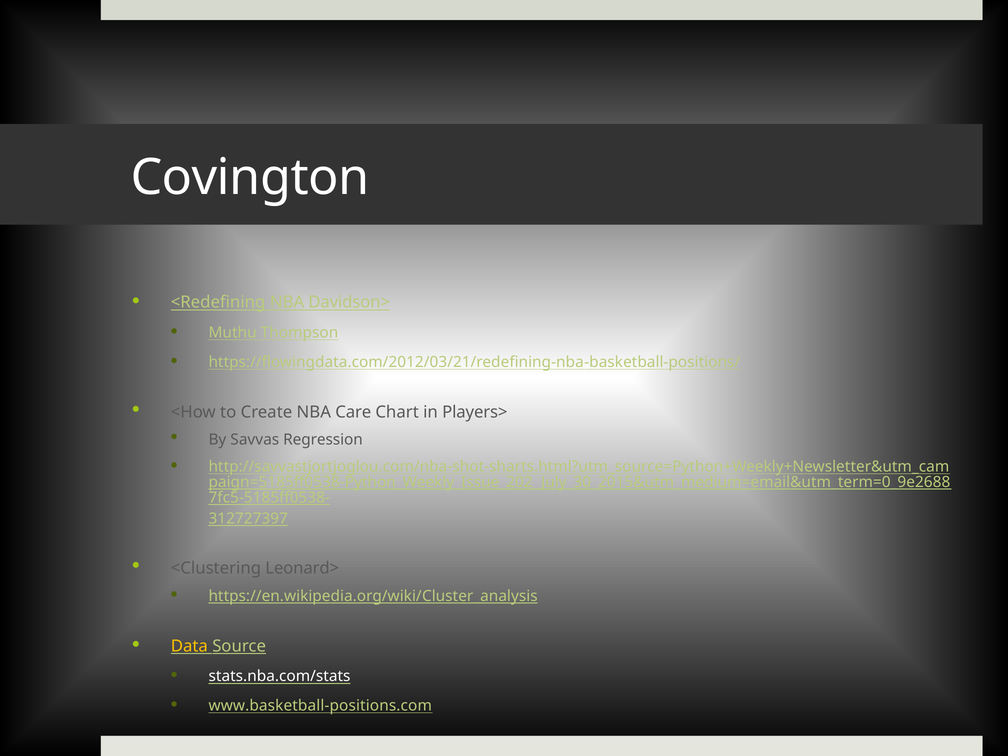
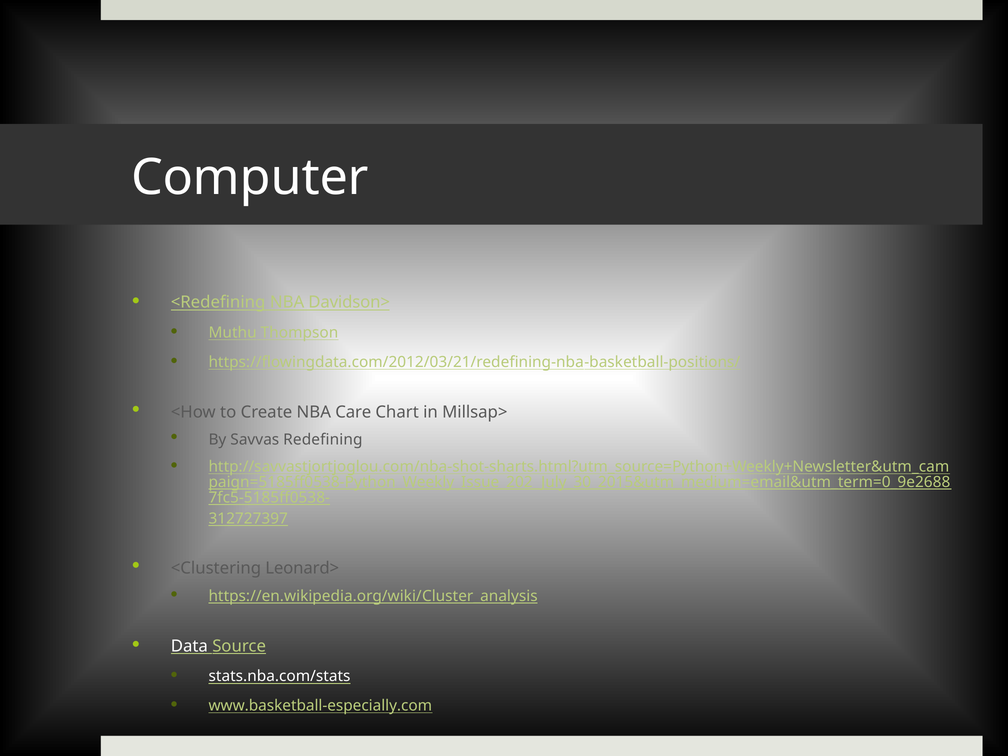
Covington: Covington -> Computer
Players>: Players> -> Millsap>
Regression: Regression -> Redefining
Data colour: yellow -> white
www.basketball-positions.com: www.basketball-positions.com -> www.basketball-especially.com
